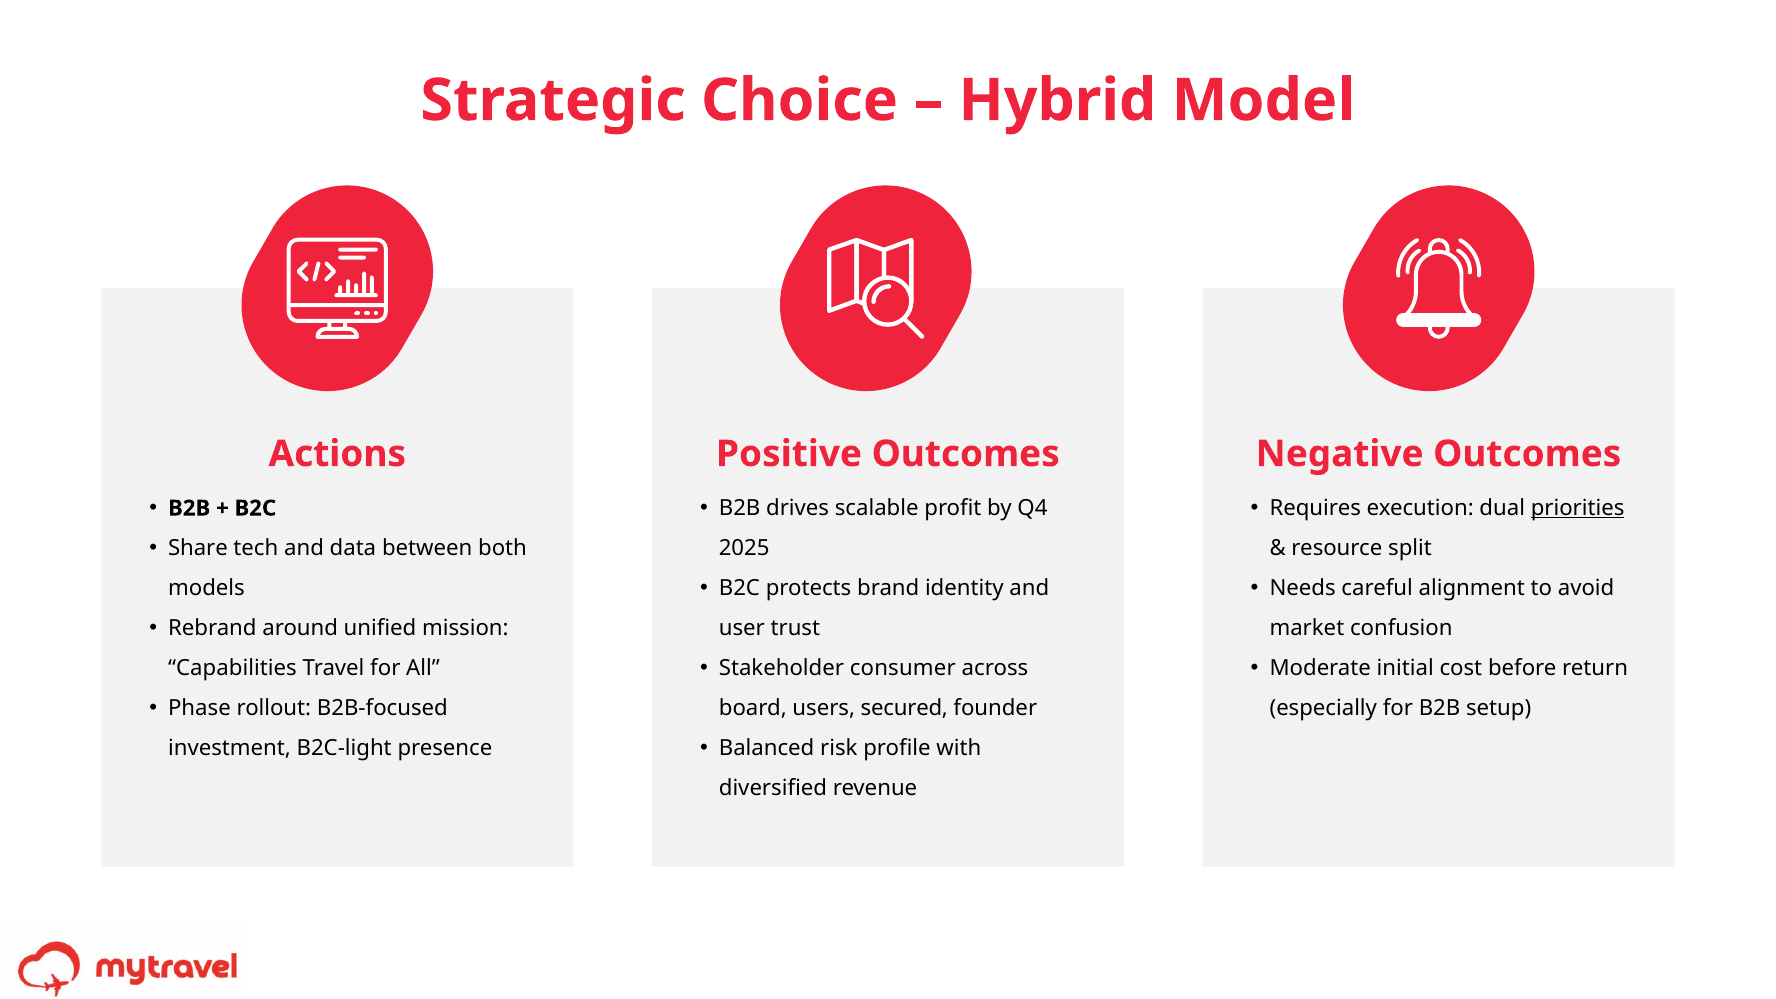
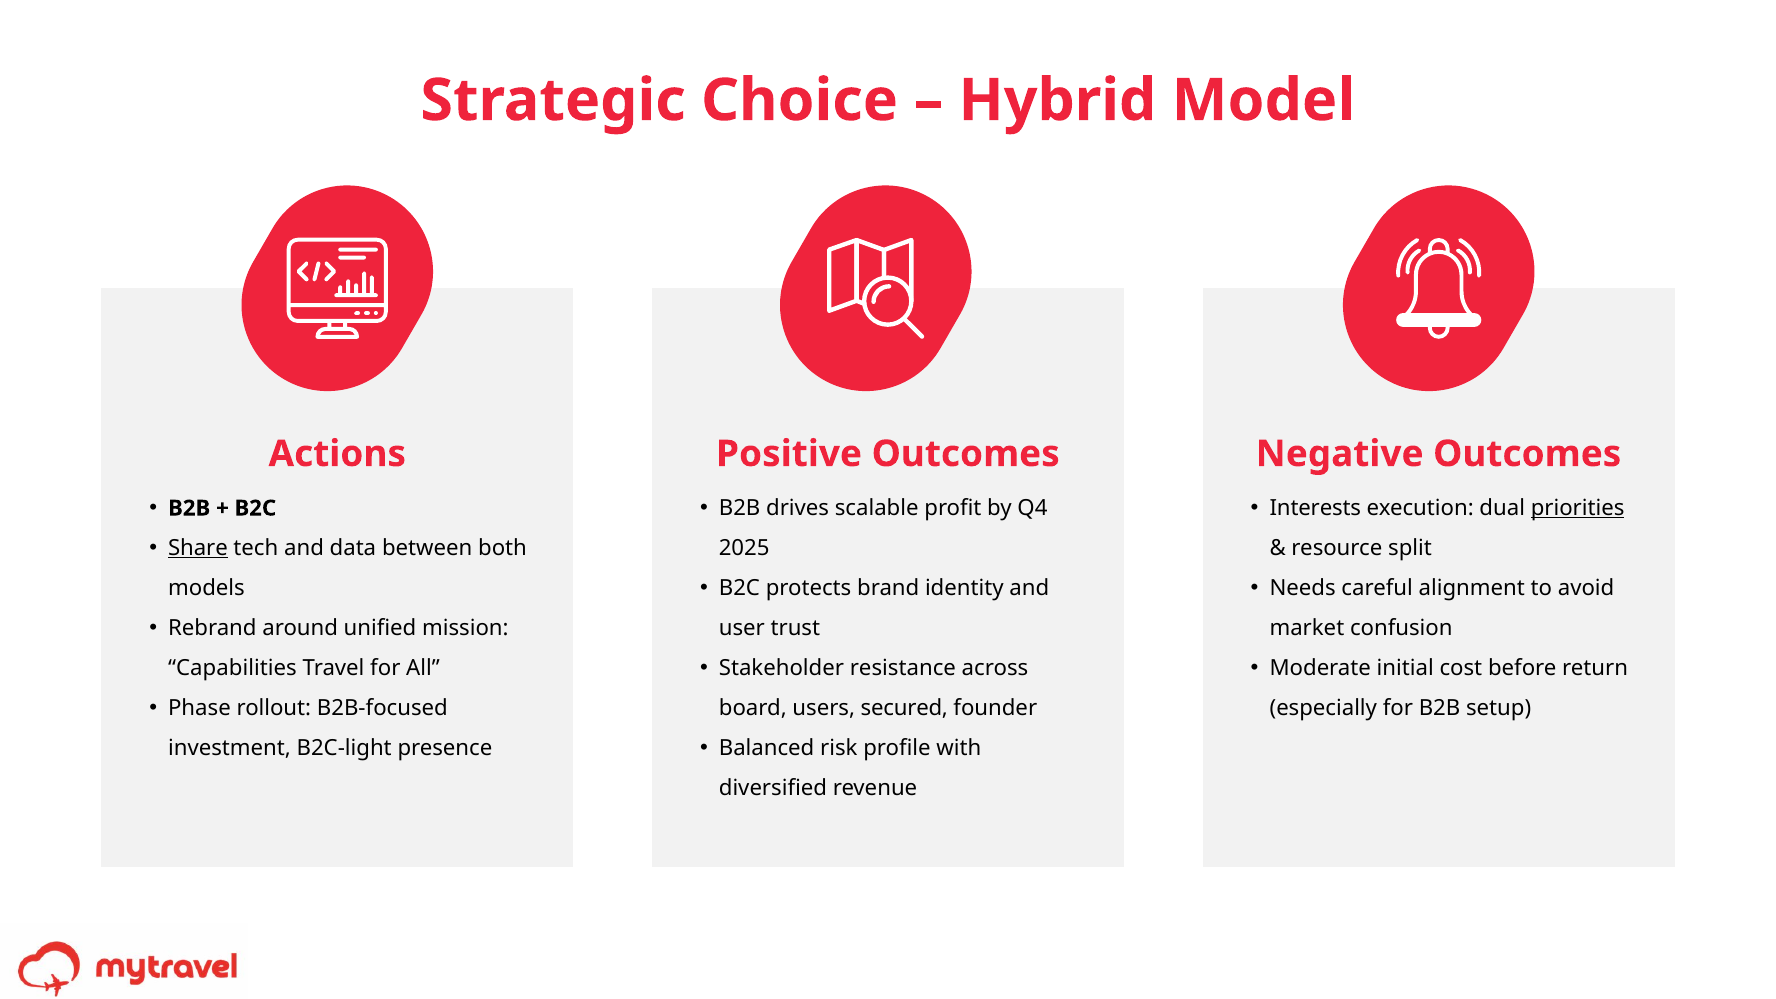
Requires: Requires -> Interests
Share underline: none -> present
consumer: consumer -> resistance
